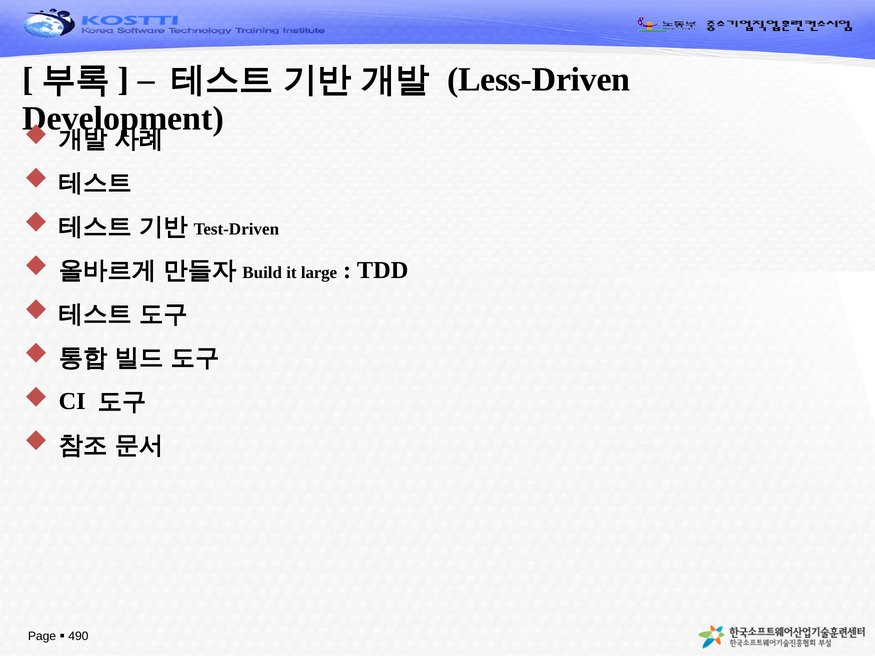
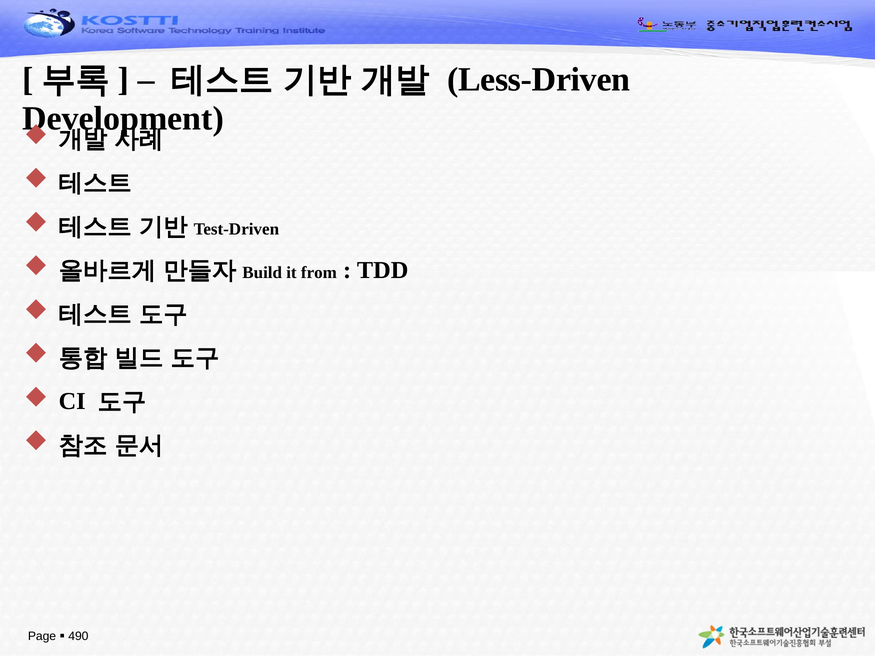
large: large -> from
